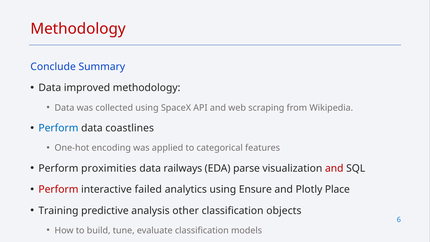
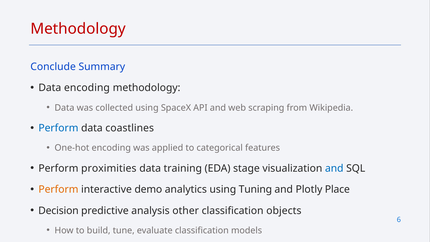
Data improved: improved -> encoding
railways: railways -> training
parse: parse -> stage
and at (334, 168) colour: red -> blue
Perform at (58, 189) colour: red -> orange
failed: failed -> demo
Ensure: Ensure -> Tuning
Training: Training -> Decision
